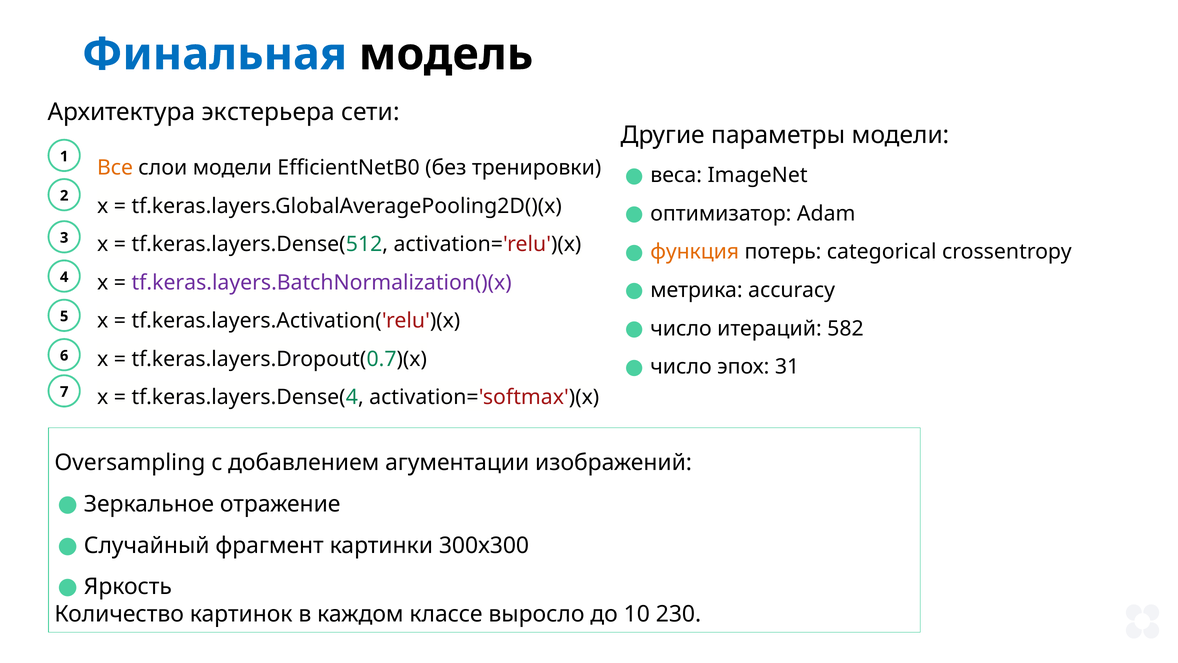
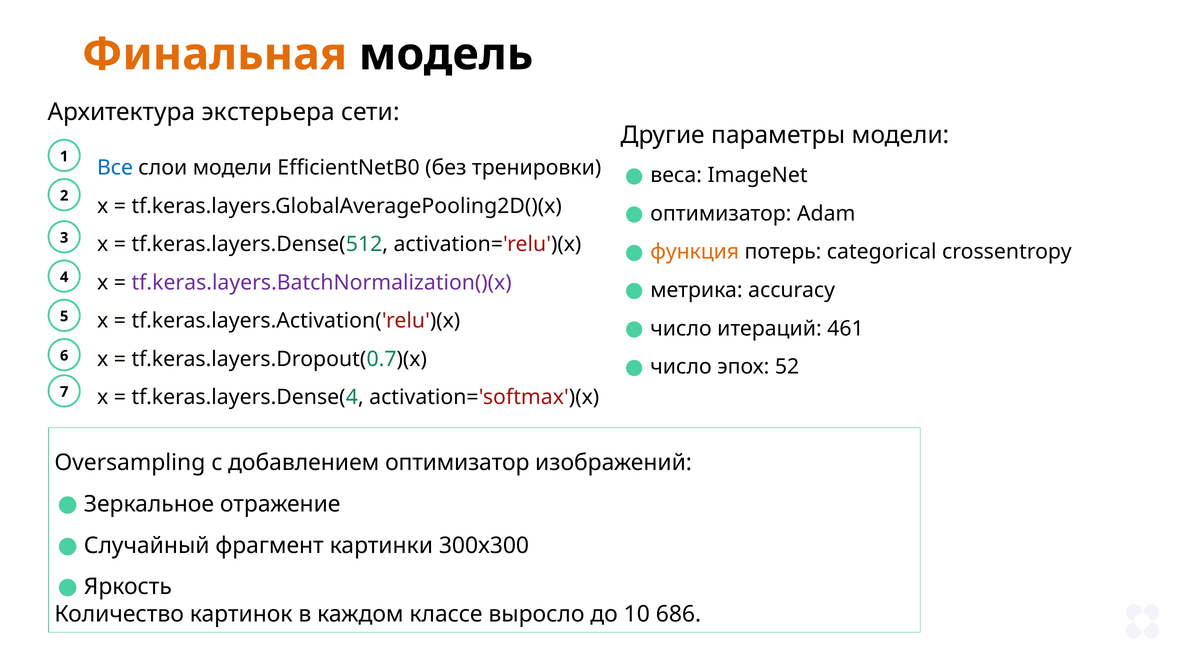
Финальная colour: blue -> orange
Все colour: orange -> blue
582: 582 -> 461
31: 31 -> 52
добавлением агументации: агументации -> оптимизатор
230: 230 -> 686
